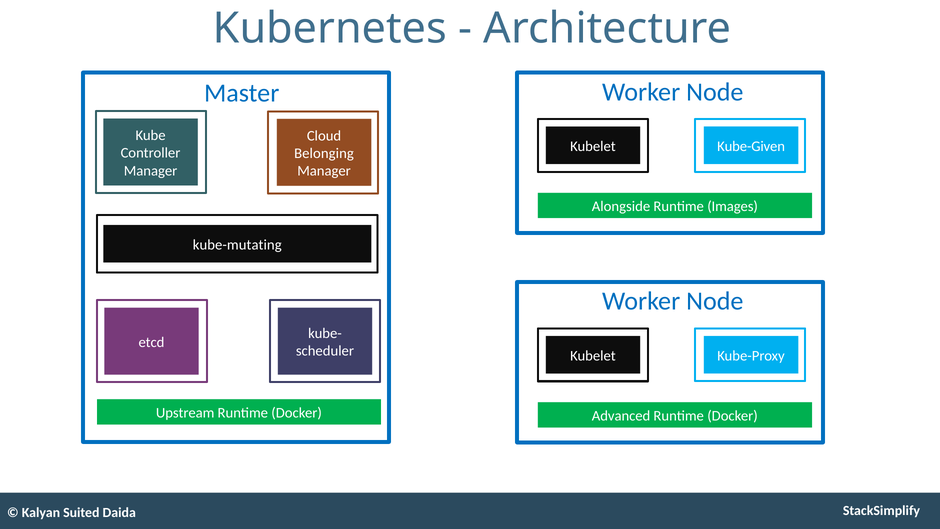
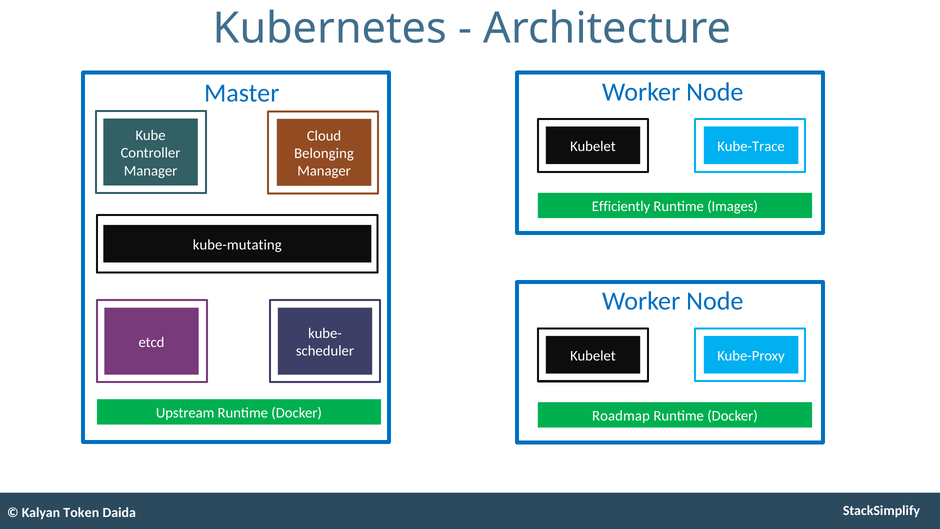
Kube-Given: Kube-Given -> Kube-Trace
Alongside: Alongside -> Efficiently
Advanced: Advanced -> Roadmap
Suited: Suited -> Token
